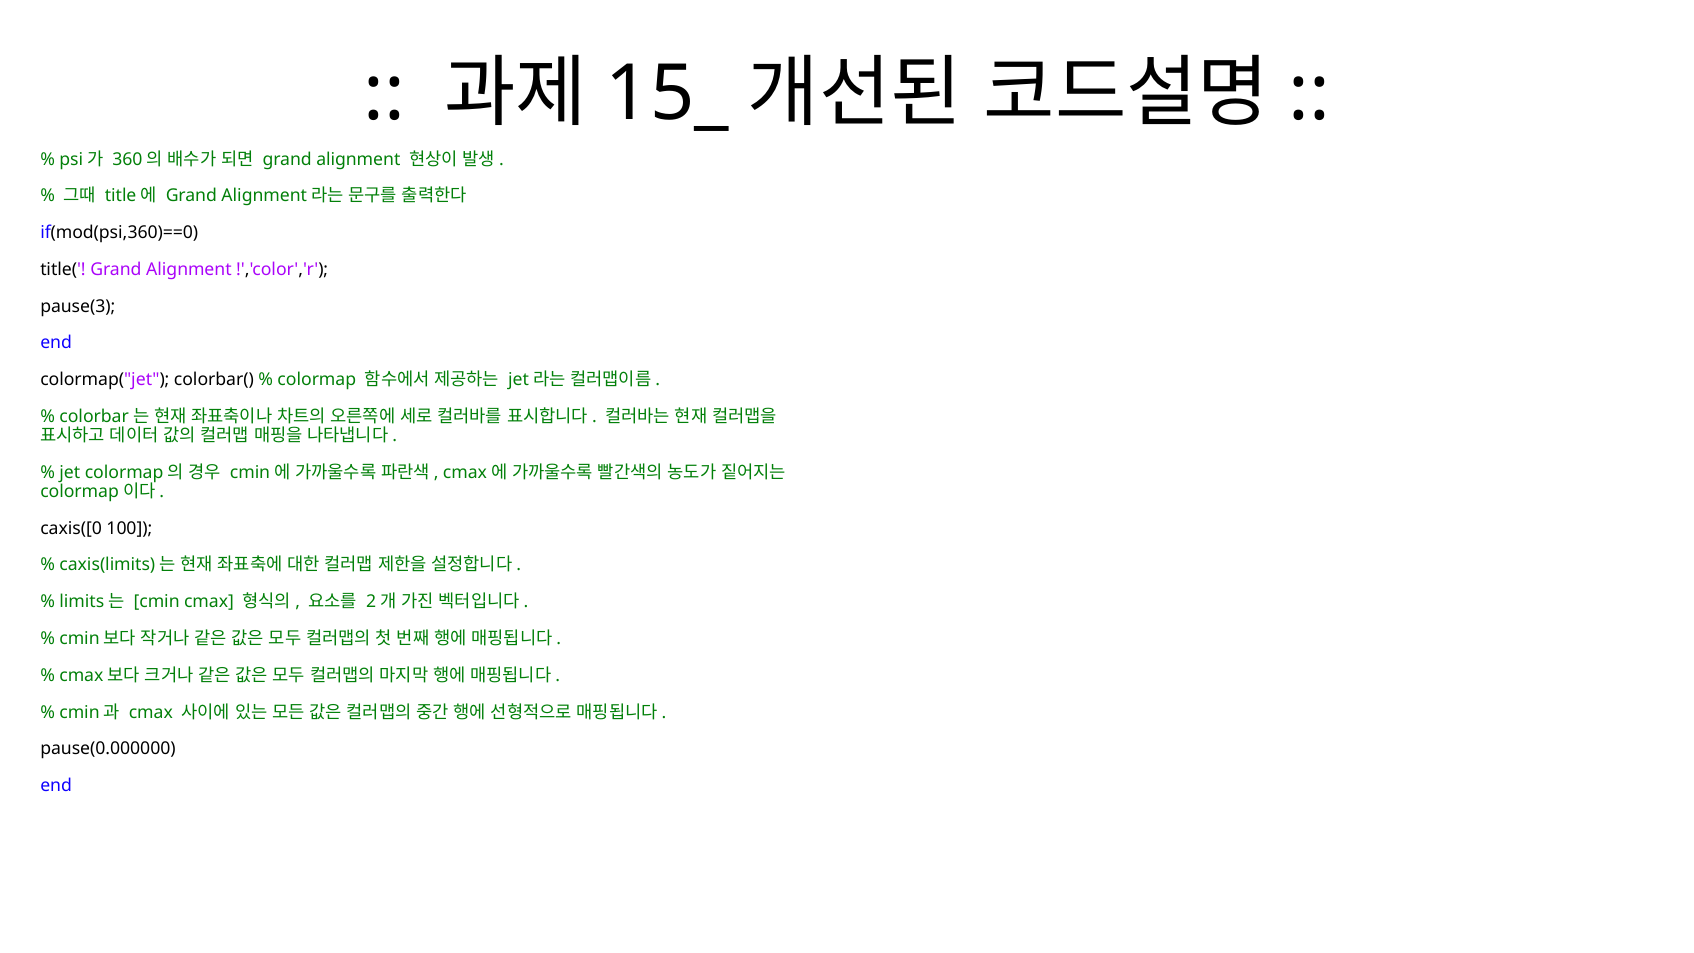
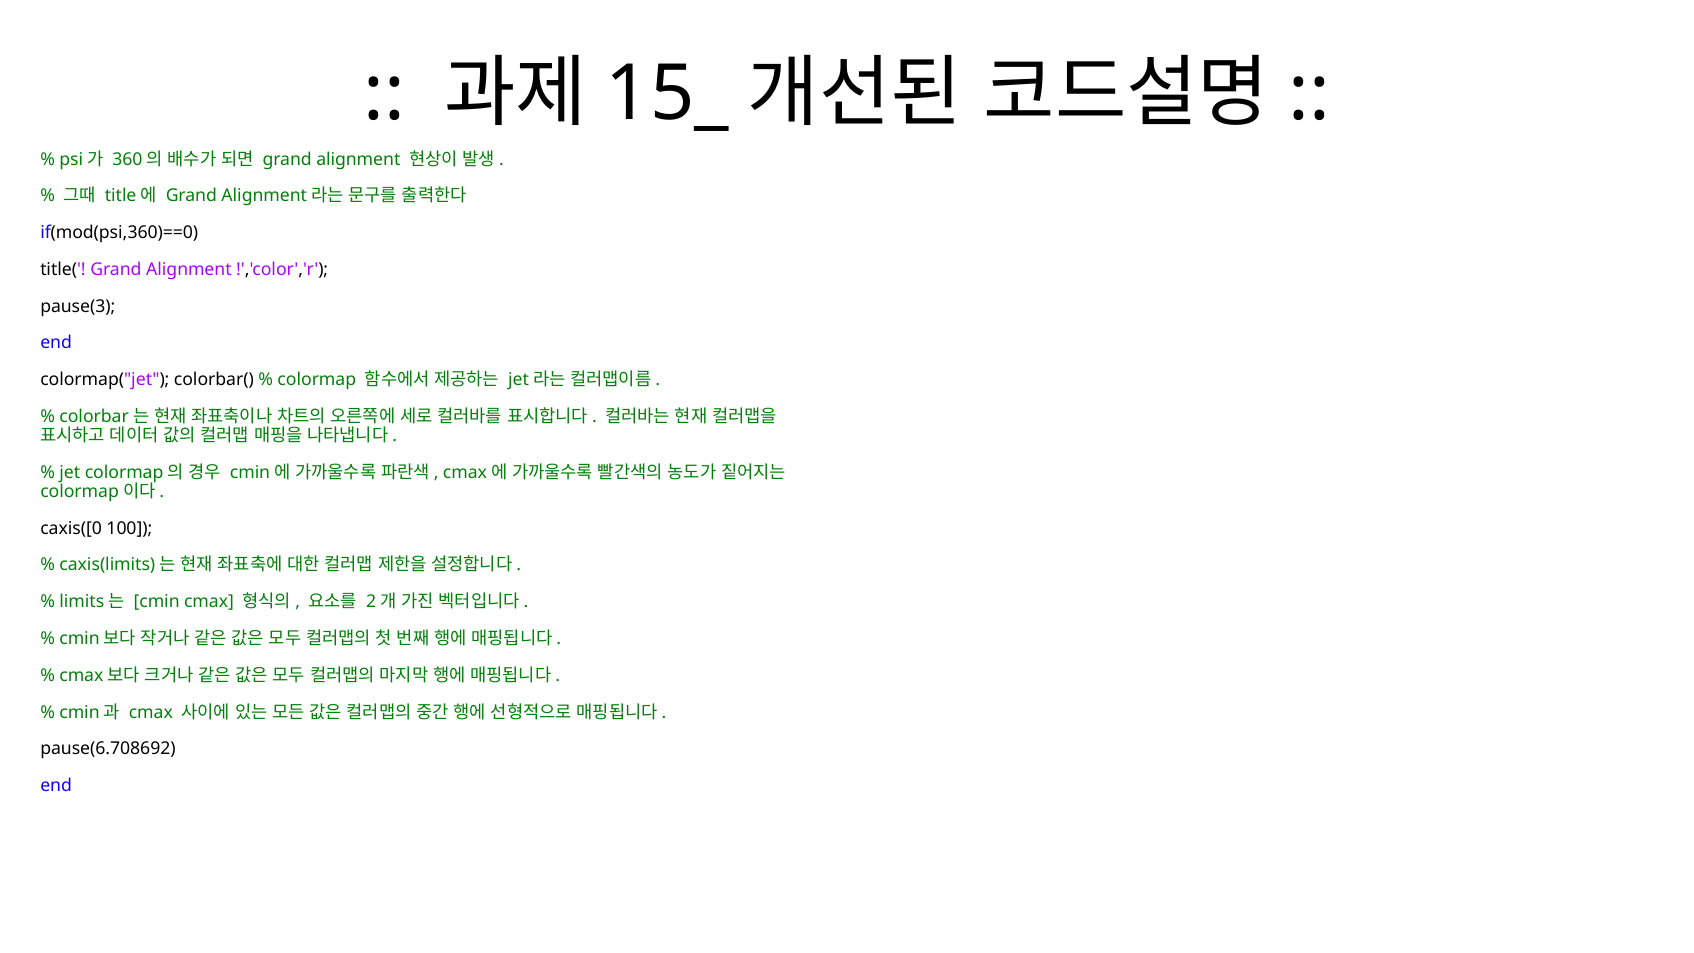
pause(0.000000: pause(0.000000 -> pause(6.708692
